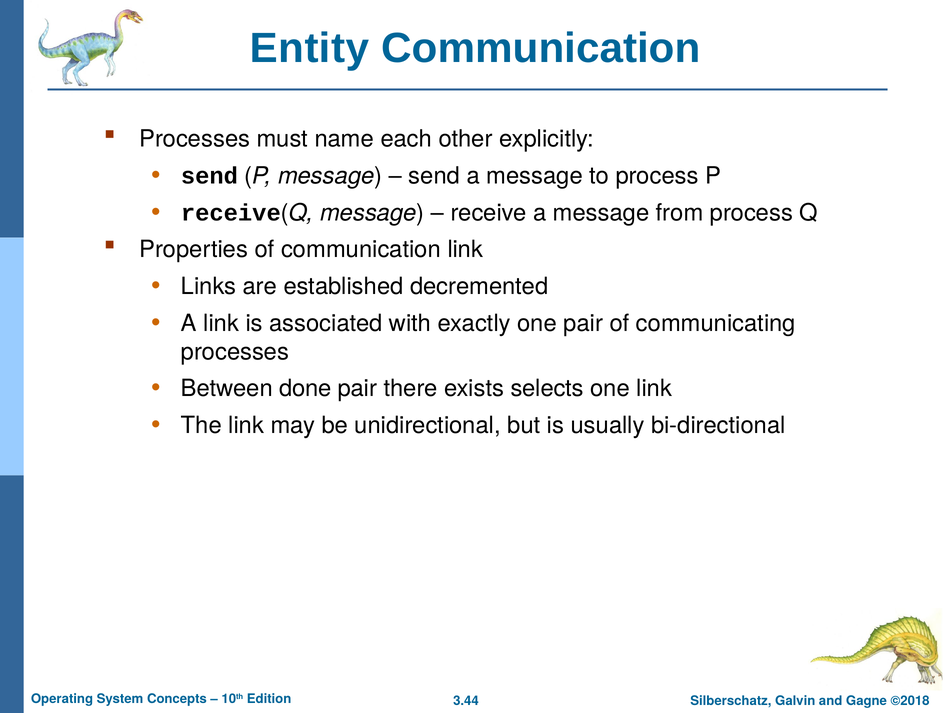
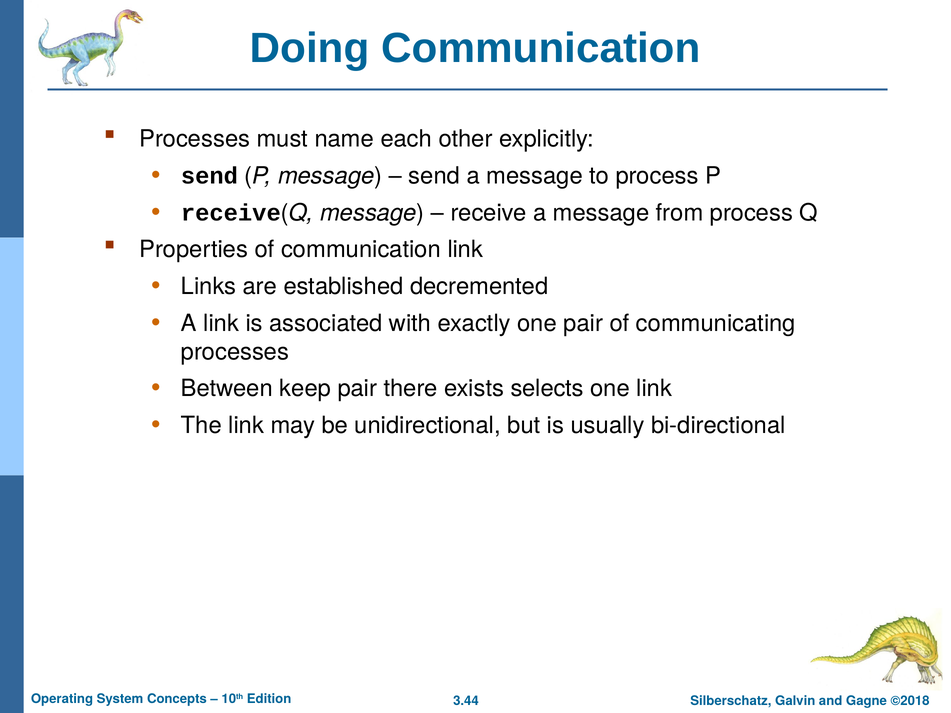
Entity: Entity -> Doing
done: done -> keep
